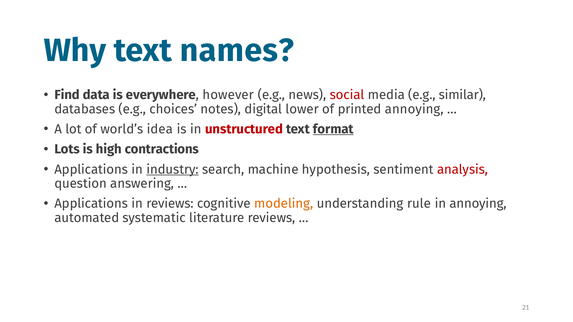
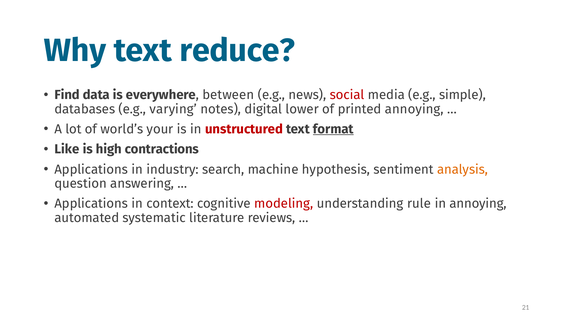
names: names -> reduce
however: however -> between
similar: similar -> simple
choices: choices -> varying
idea: idea -> your
Lots: Lots -> Like
industry underline: present -> none
analysis colour: red -> orange
in reviews: reviews -> context
modeling colour: orange -> red
